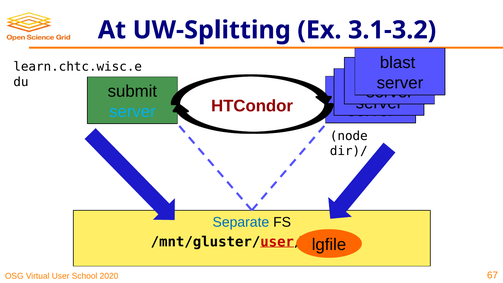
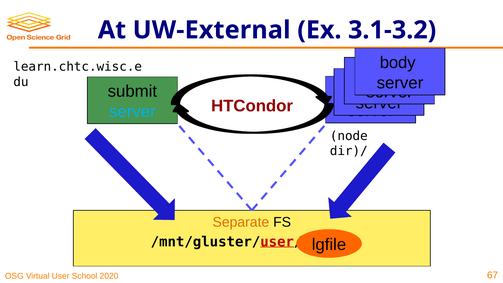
UW-Splitting: UW-Splitting -> UW-External
blast: blast -> body
Separate colour: blue -> orange
